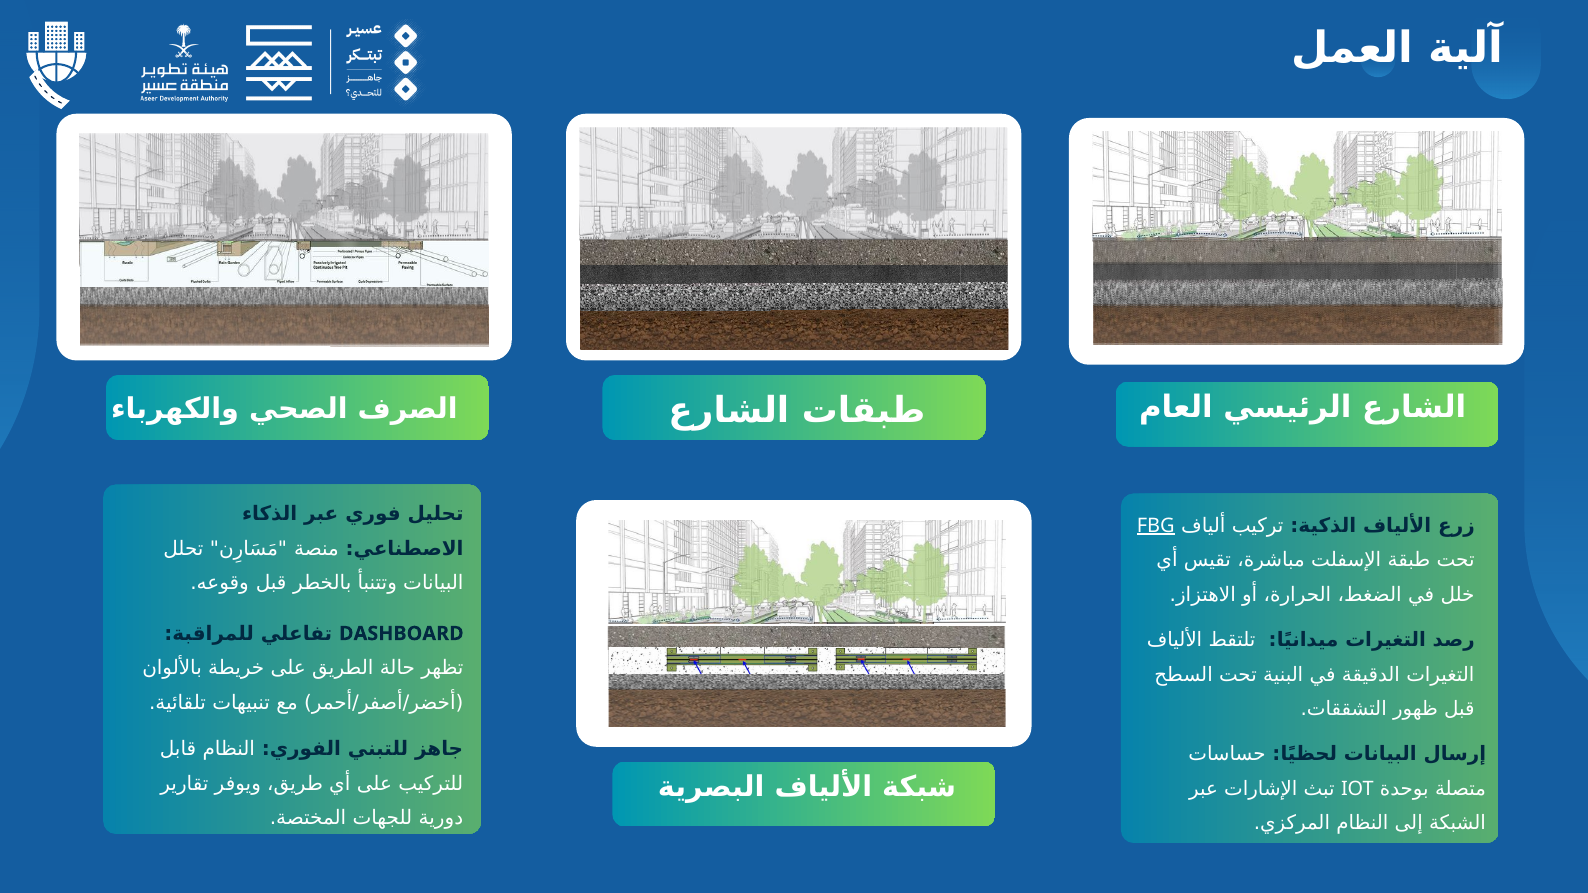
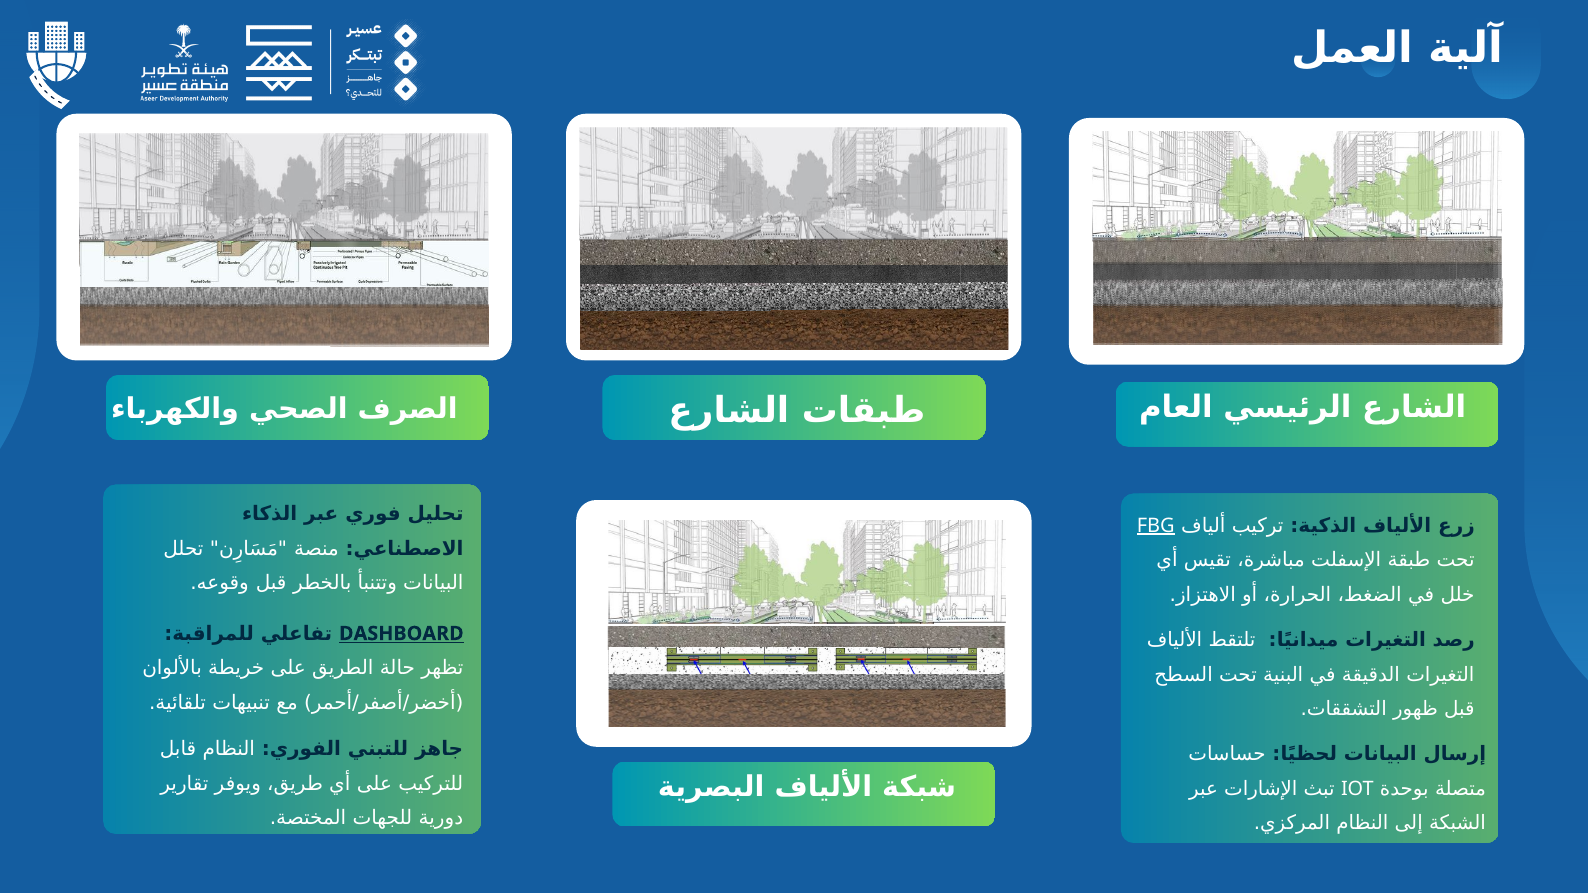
DASHBOARD underline: none -> present
